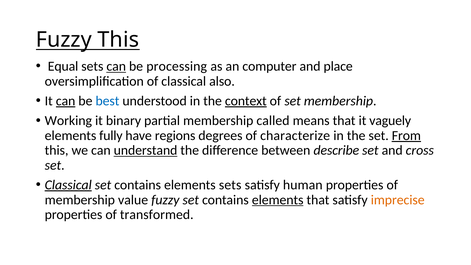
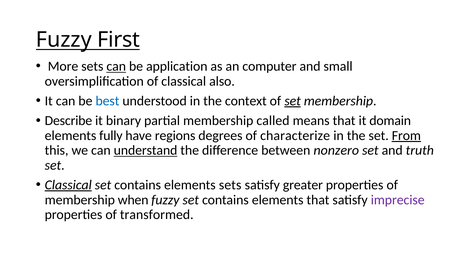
Fuzzy This: This -> First
Equal: Equal -> More
processing: processing -> application
place: place -> small
can at (66, 101) underline: present -> none
context underline: present -> none
set at (293, 101) underline: none -> present
Working: Working -> Describe
vaguely: vaguely -> domain
describe: describe -> nonzero
cross: cross -> truth
human: human -> greater
value: value -> when
elements at (278, 200) underline: present -> none
imprecise colour: orange -> purple
